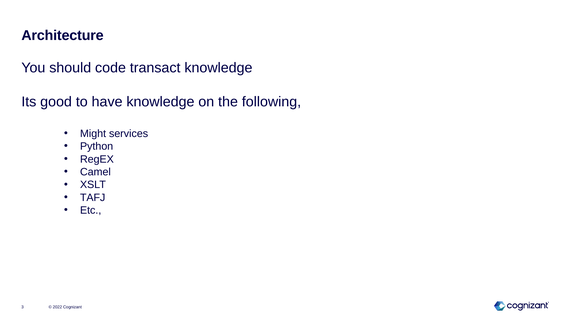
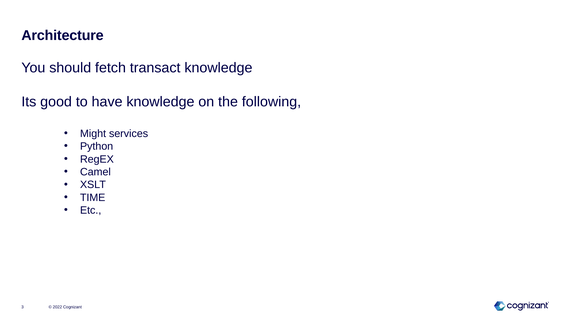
code: code -> fetch
TAFJ: TAFJ -> TIME
